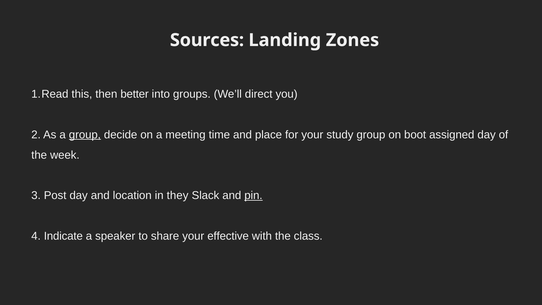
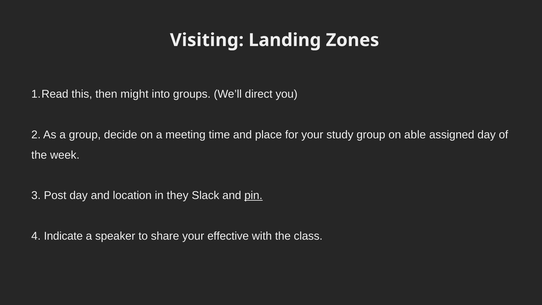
Sources: Sources -> Visiting
better: better -> might
group at (85, 135) underline: present -> none
boot: boot -> able
